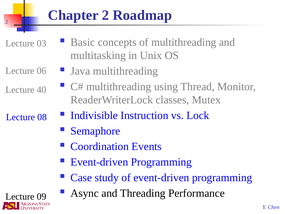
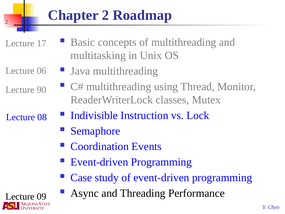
03: 03 -> 17
40: 40 -> 90
